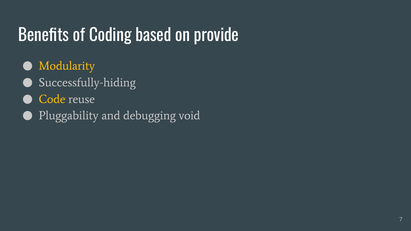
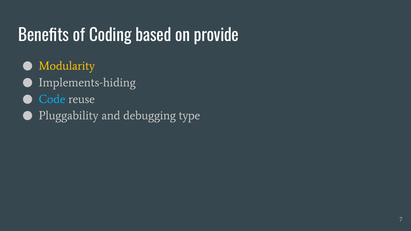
Successfully-hiding: Successfully-hiding -> Implements-hiding
Code colour: yellow -> light blue
void: void -> type
